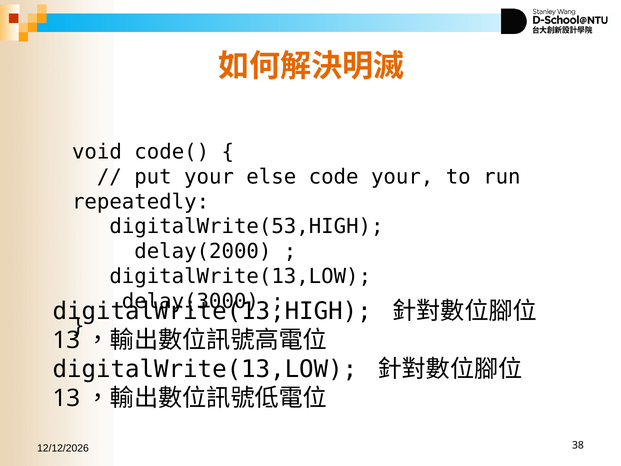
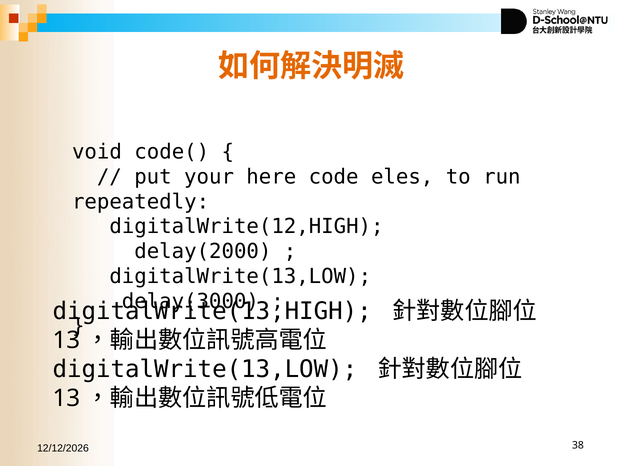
else: else -> here
code your: your -> eles
digitalWrite(53,HIGH: digitalWrite(53,HIGH -> digitalWrite(12,HIGH
